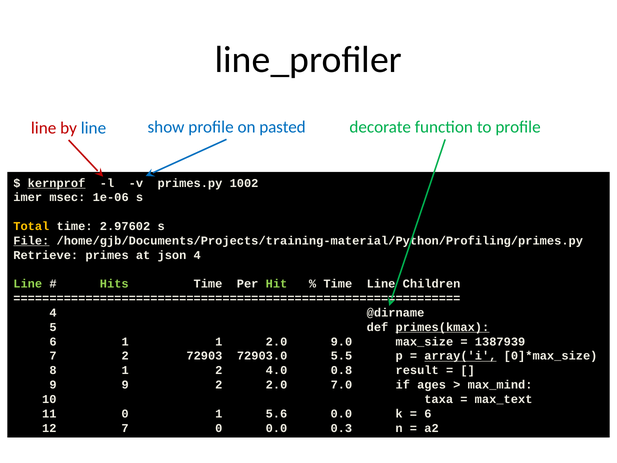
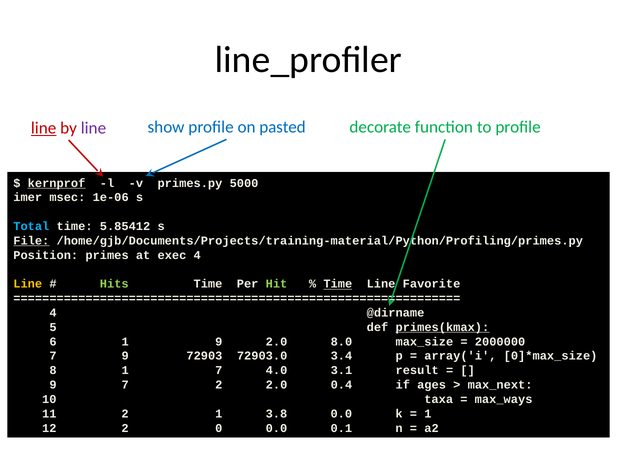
line at (44, 128) underline: none -> present
line at (93, 128) colour: blue -> purple
1002: 1002 -> 5000
Total colour: yellow -> light blue
2.97602: 2.97602 -> 5.85412
Retrieve: Retrieve -> Position
json: json -> exec
Line at (28, 284) colour: light green -> yellow
Time at (338, 284) underline: none -> present
Children: Children -> Favorite
1 1: 1 -> 9
9.0: 9.0 -> 8.0
1387939: 1387939 -> 2000000
7 2: 2 -> 9
5.5: 5.5 -> 3.4
array('i underline: present -> none
1 2: 2 -> 7
0.8: 0.8 -> 3.1
9 9: 9 -> 7
7.0: 7.0 -> 0.4
max_mind: max_mind -> max_next
max_text: max_text -> max_ways
11 0: 0 -> 2
5.6: 5.6 -> 3.8
6 at (428, 413): 6 -> 1
12 7: 7 -> 2
0.3: 0.3 -> 0.1
